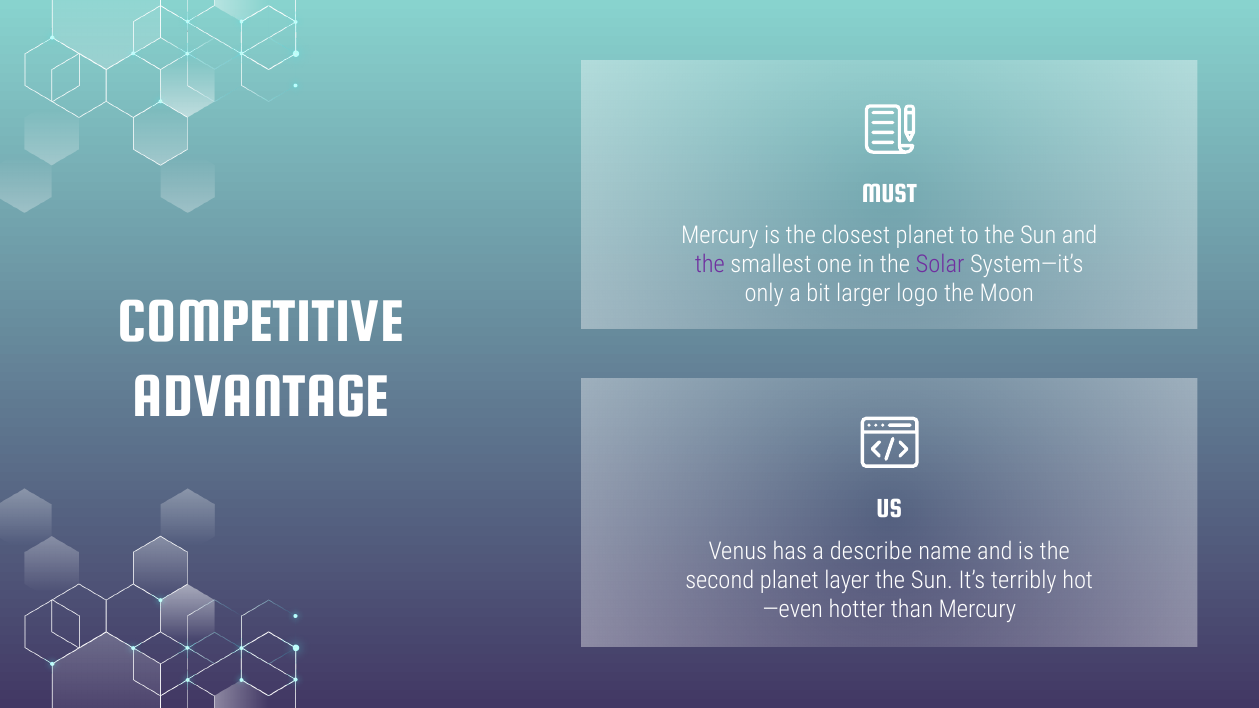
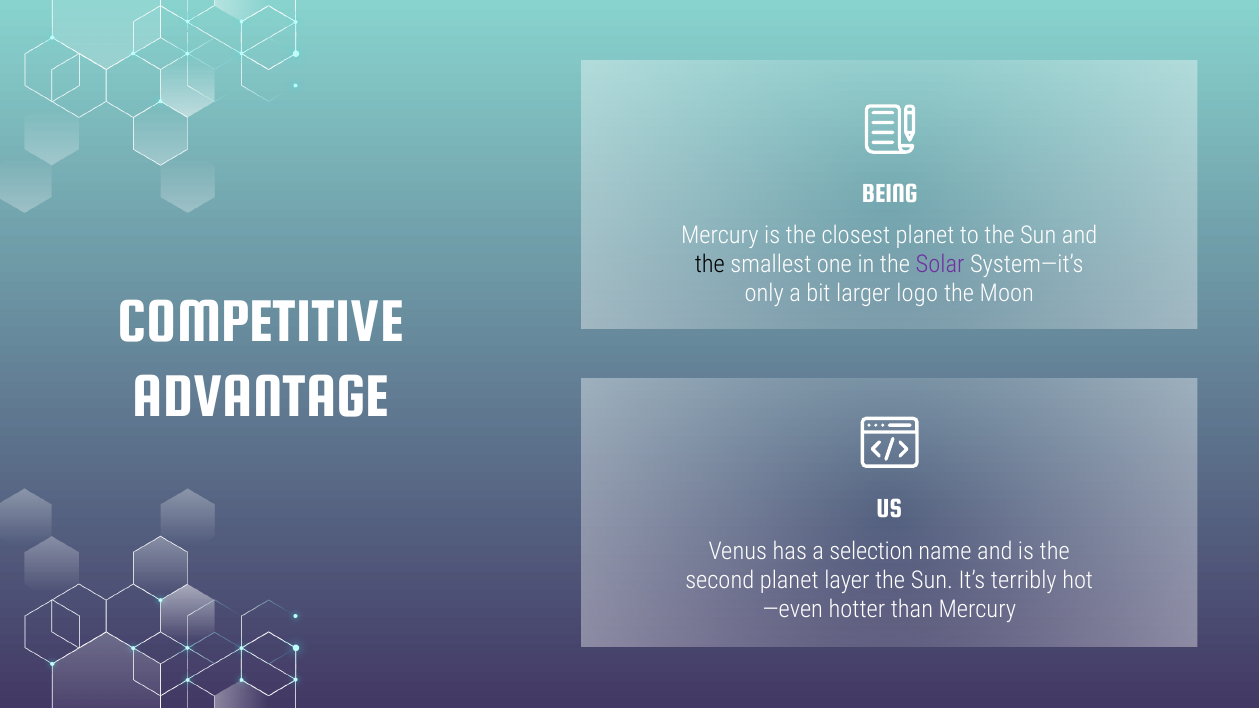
MUST: MUST -> BEING
the at (710, 264) colour: purple -> black
describe: describe -> selection
